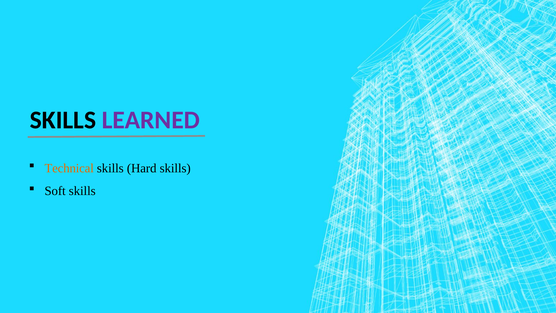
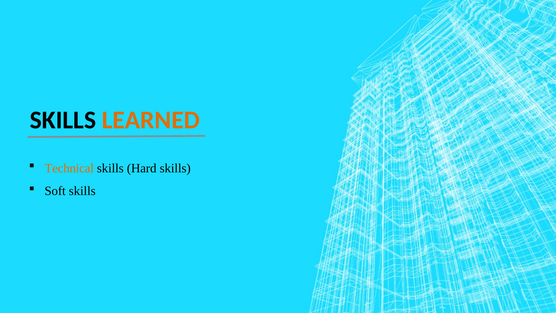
LEARNED colour: purple -> orange
